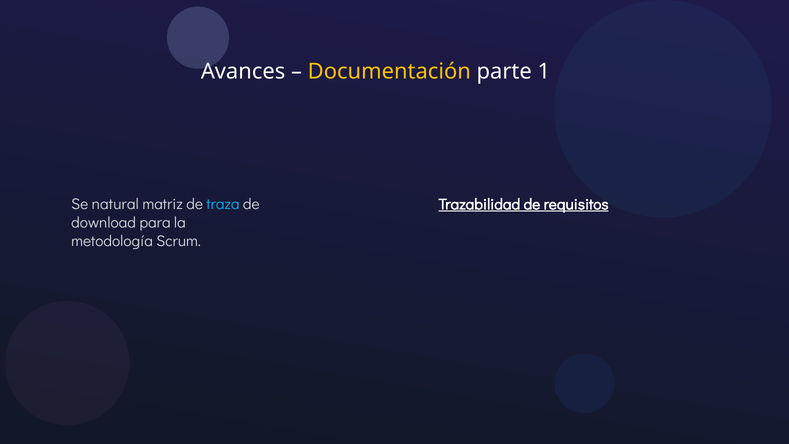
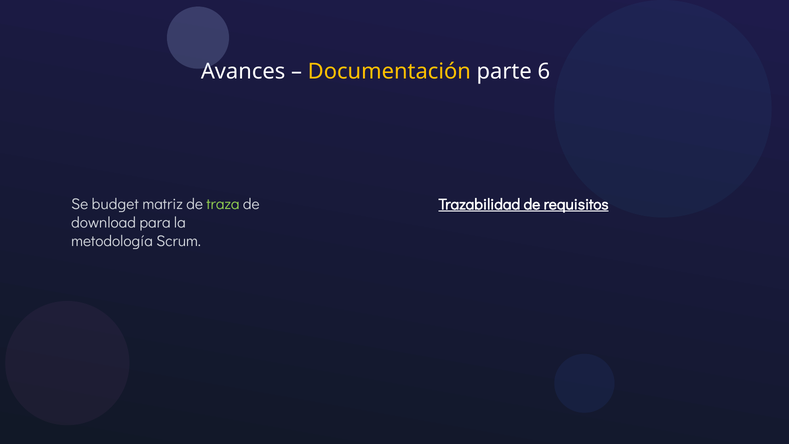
1: 1 -> 6
natural: natural -> budget
traza colour: light blue -> light green
